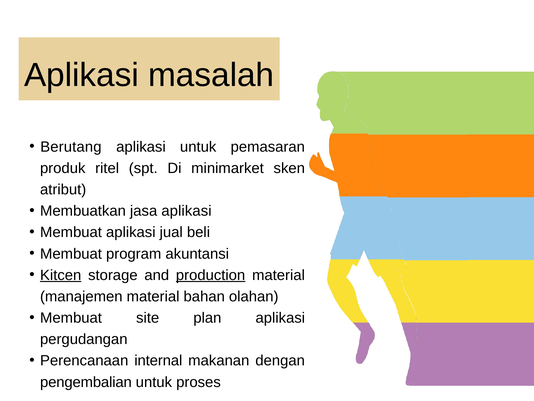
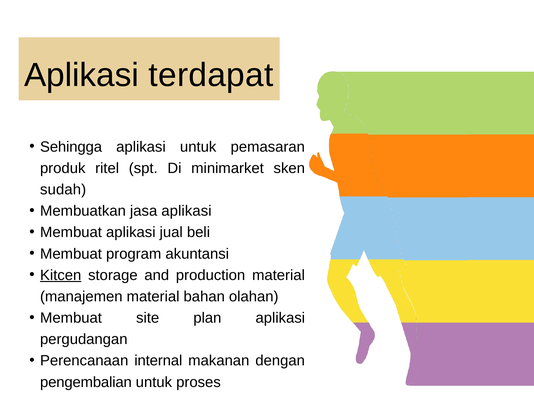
masalah: masalah -> terdapat
Berutang: Berutang -> Sehingga
atribut: atribut -> sudah
production underline: present -> none
